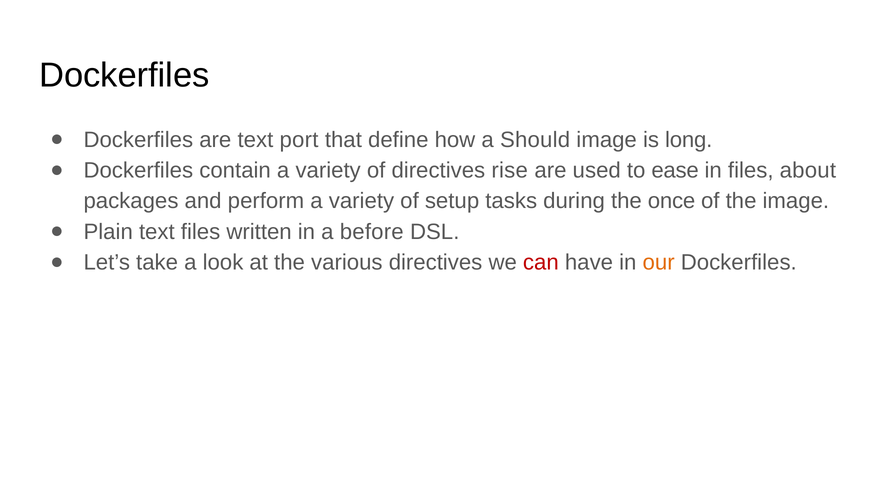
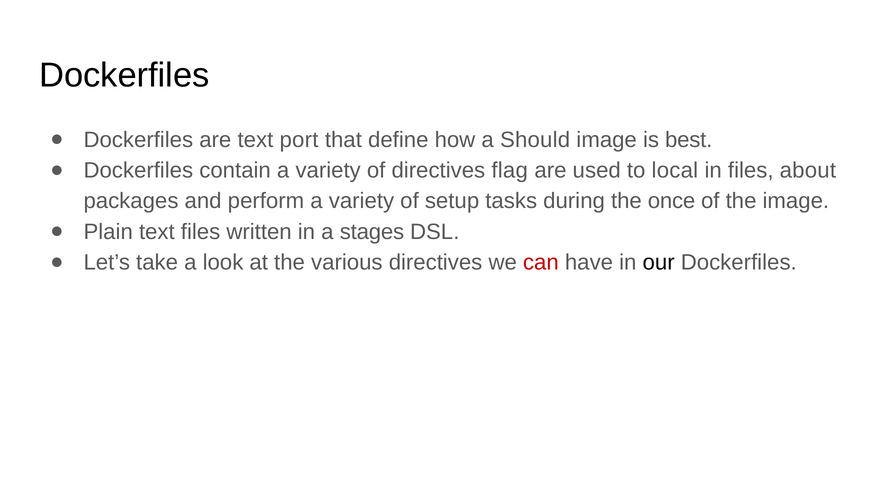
long: long -> best
rise: rise -> flag
ease: ease -> local
before: before -> stages
our colour: orange -> black
